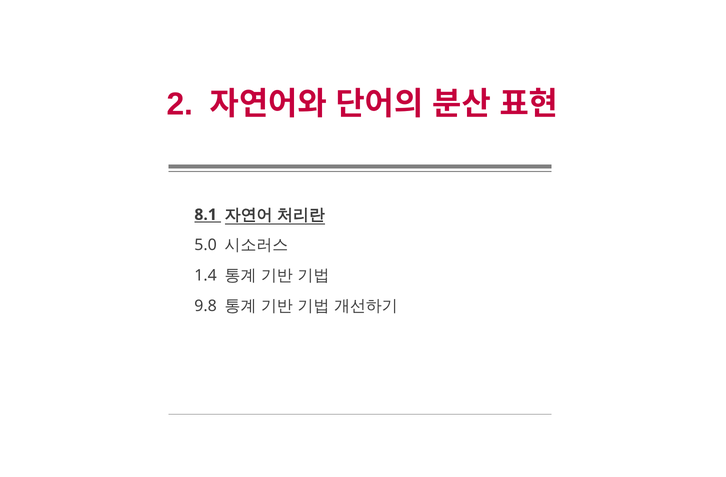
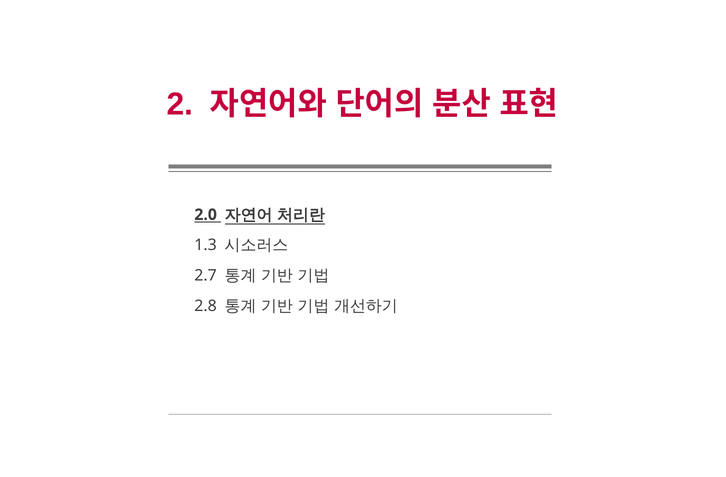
8.1: 8.1 -> 2.0
5.0: 5.0 -> 1.3
1.4: 1.4 -> 2.7
9.8: 9.8 -> 2.8
